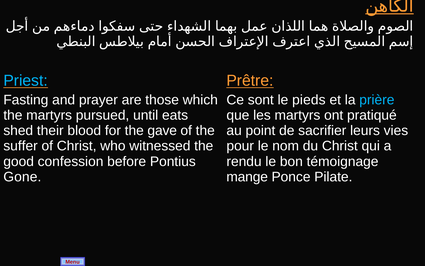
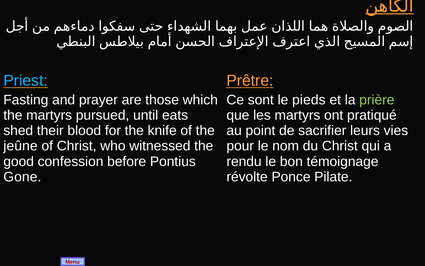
prière colour: light blue -> light green
gave: gave -> knife
suffer: suffer -> jeûne
mange: mange -> révolte
